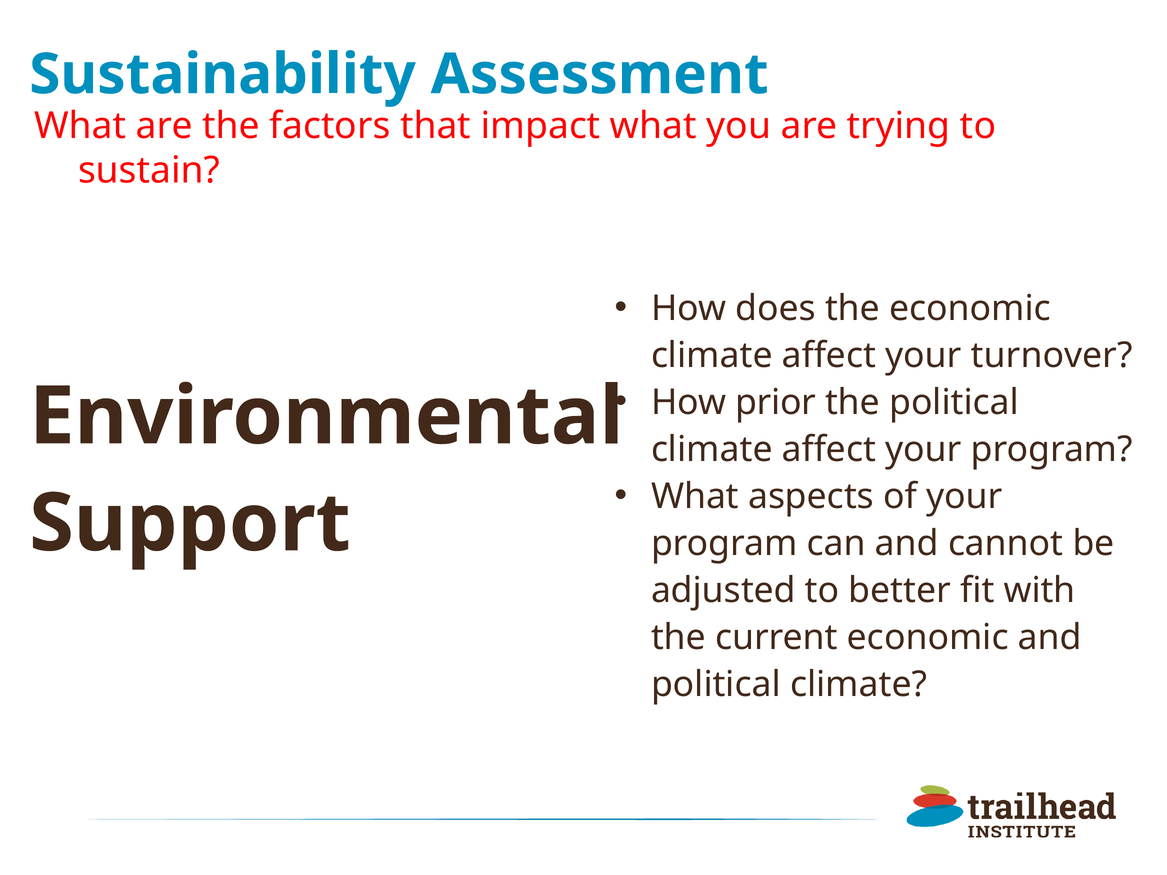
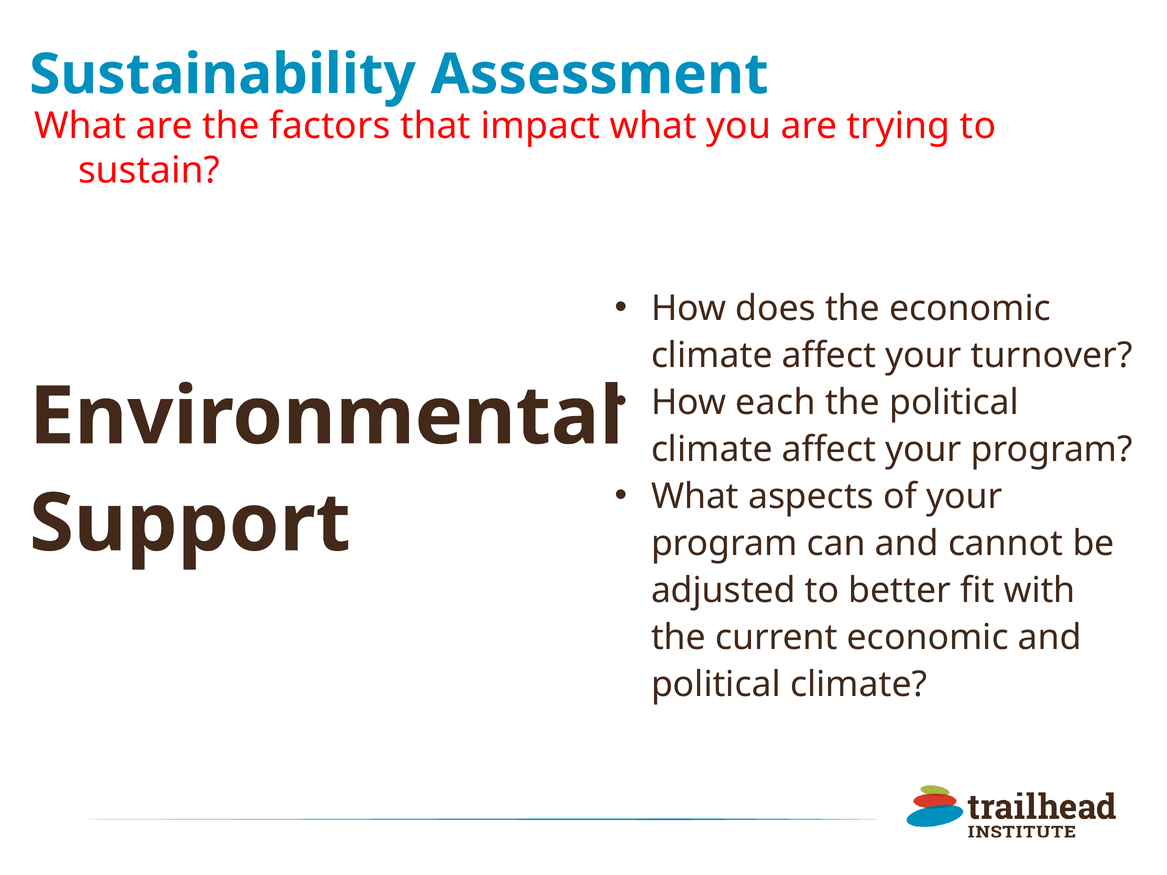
prior: prior -> each
